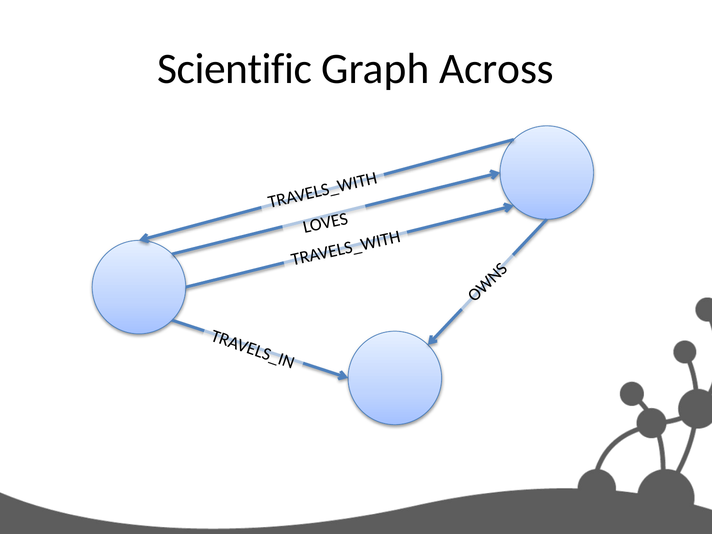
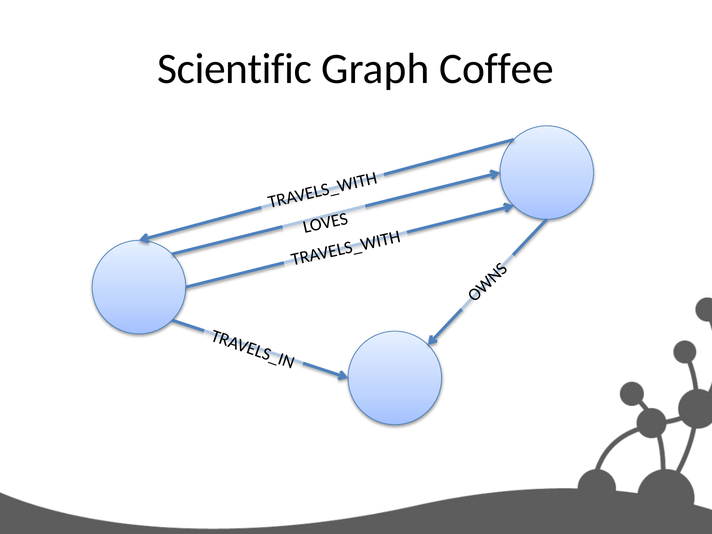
Across: Across -> Coffee
